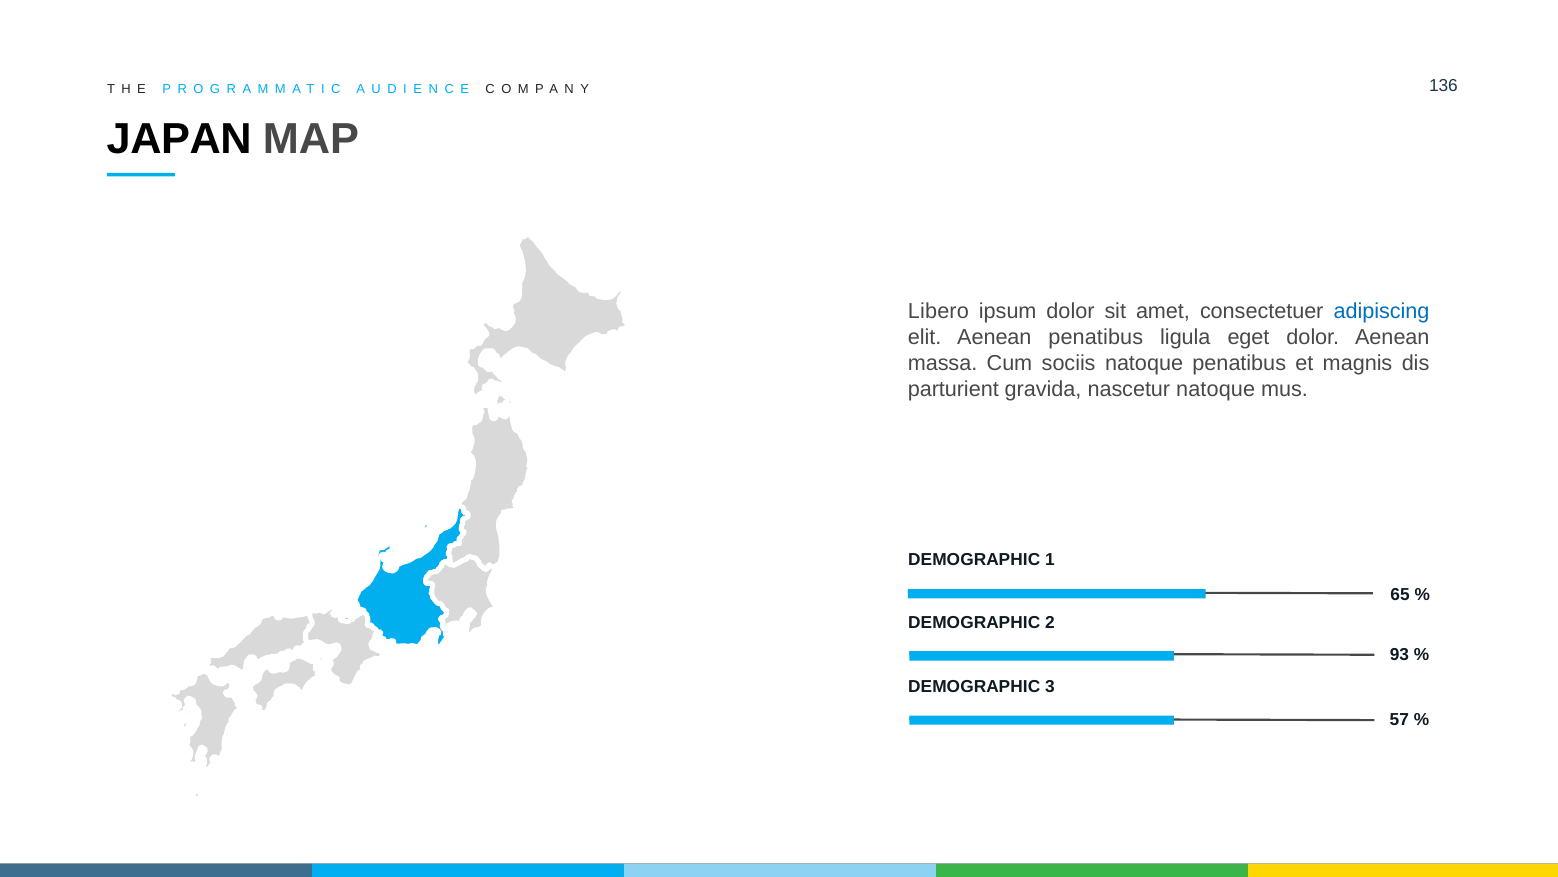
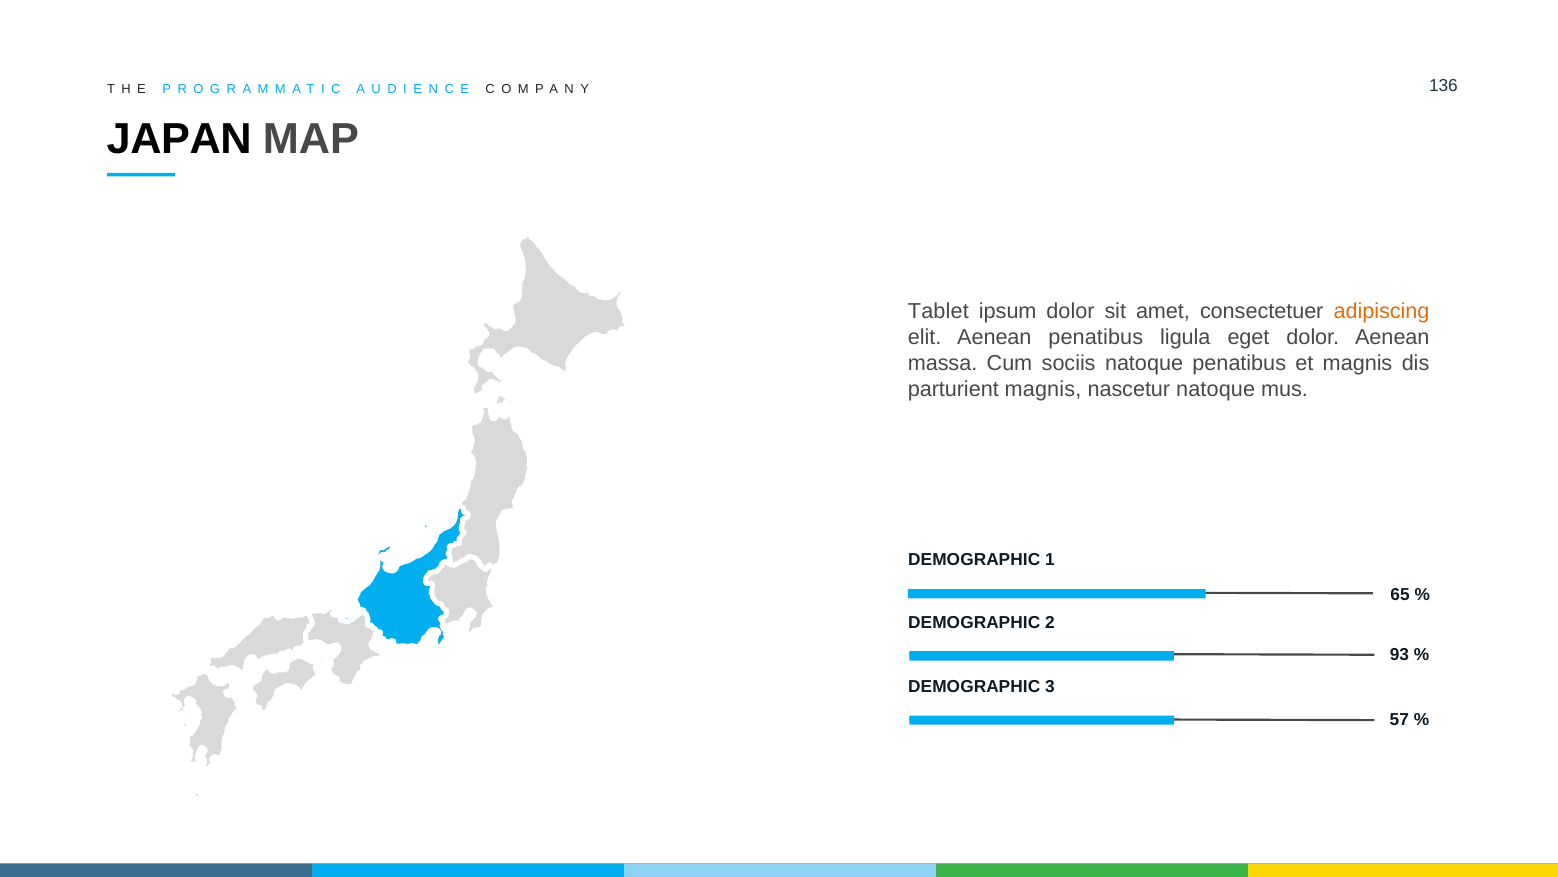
Libero: Libero -> Tablet
adipiscing colour: blue -> orange
parturient gravida: gravida -> magnis
